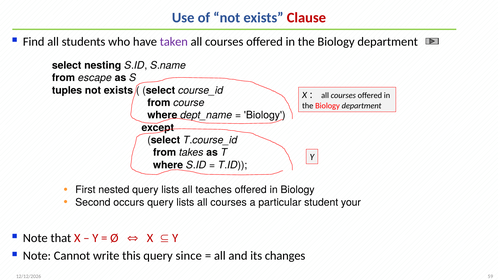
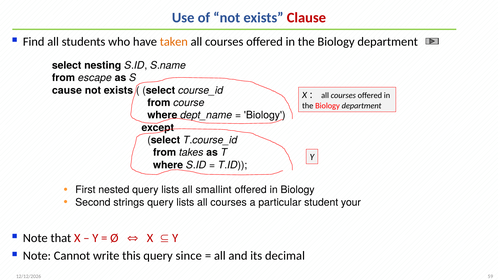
taken colour: purple -> orange
tuples: tuples -> cause
teaches: teaches -> smallint
occurs: occurs -> strings
changes: changes -> decimal
